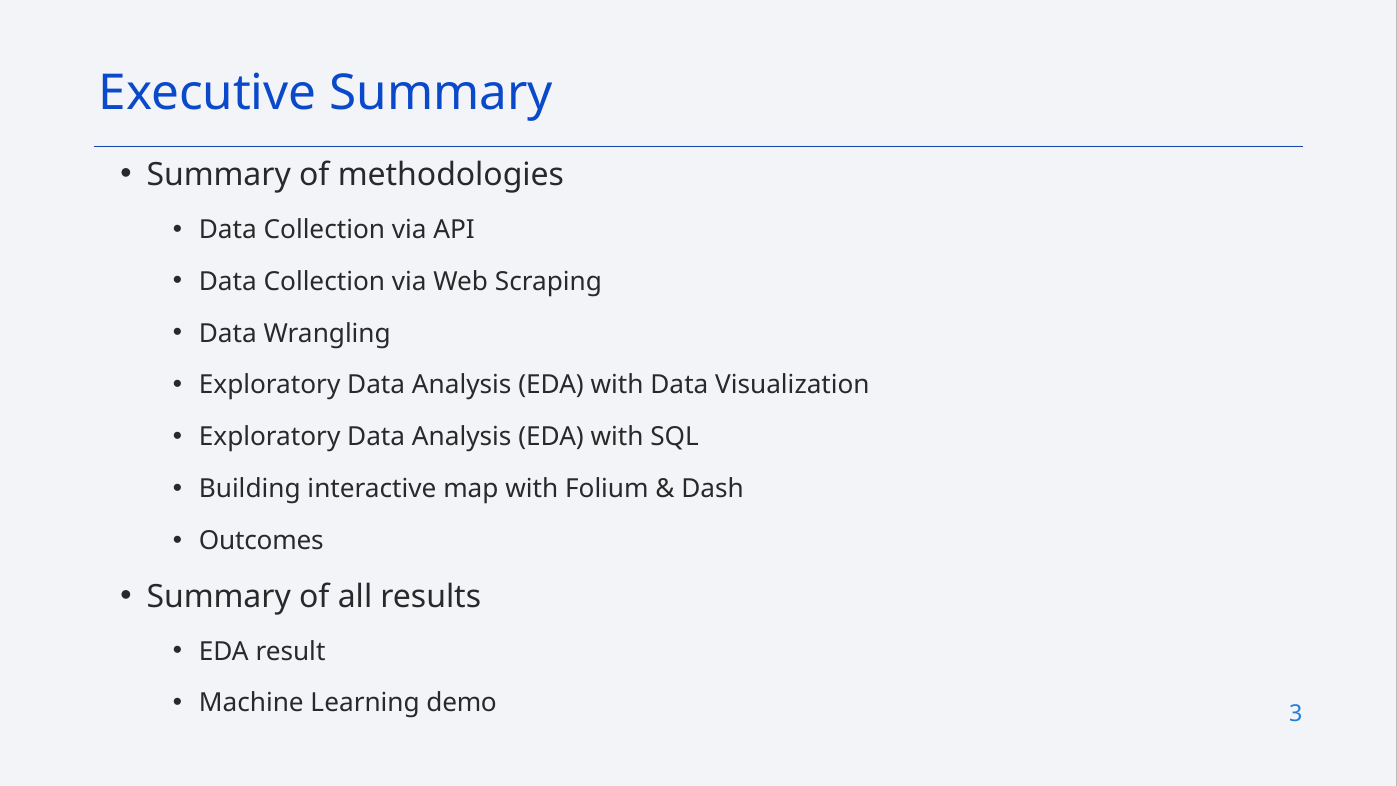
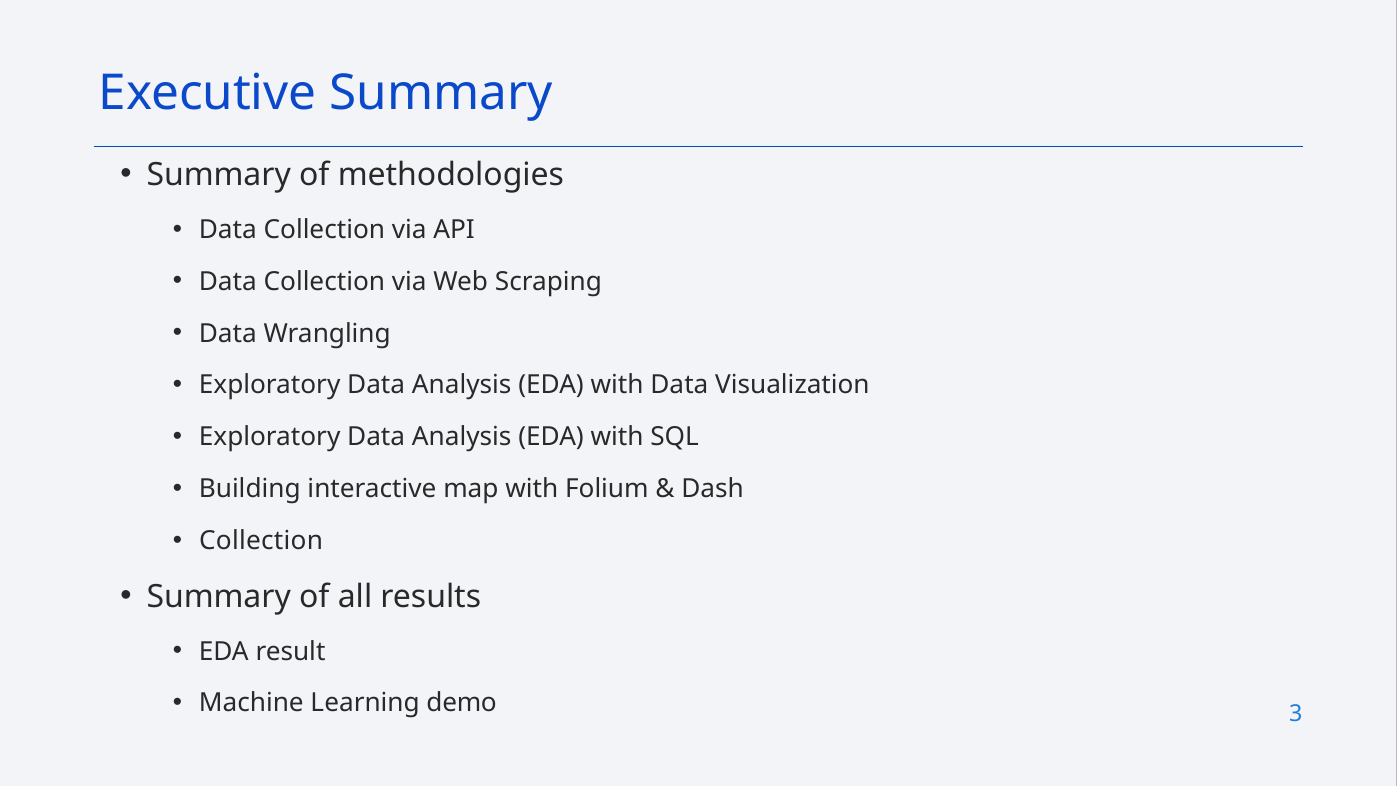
Outcomes at (261, 541): Outcomes -> Collection
